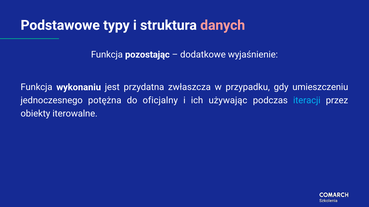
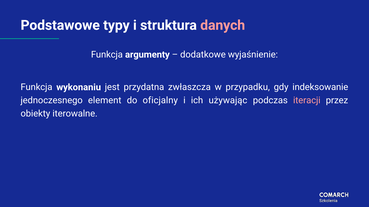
pozostając: pozostając -> argumenty
umieszczeniu: umieszczeniu -> indeksowanie
potężna: potężna -> element
iteracji colour: light blue -> pink
